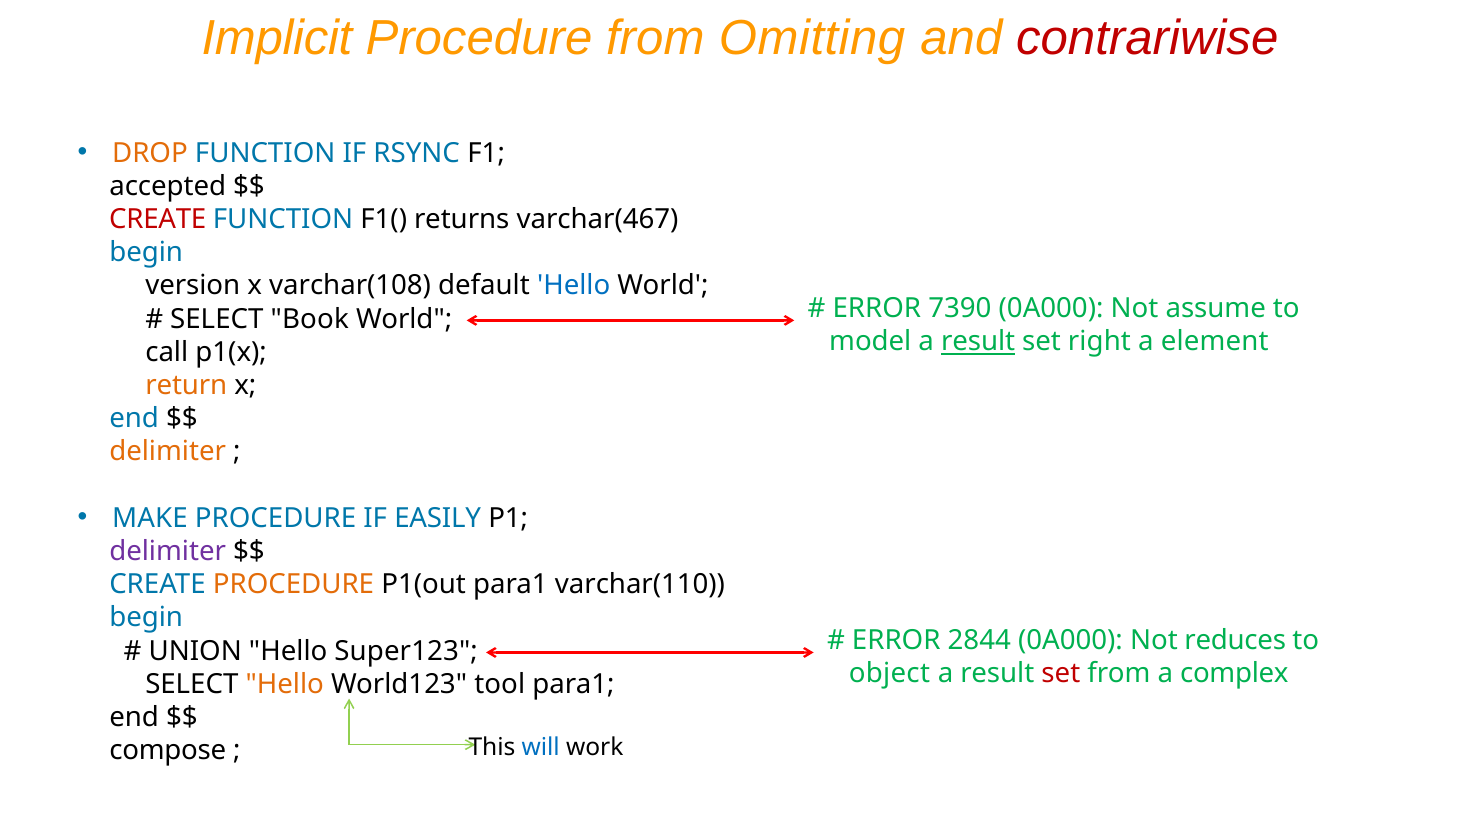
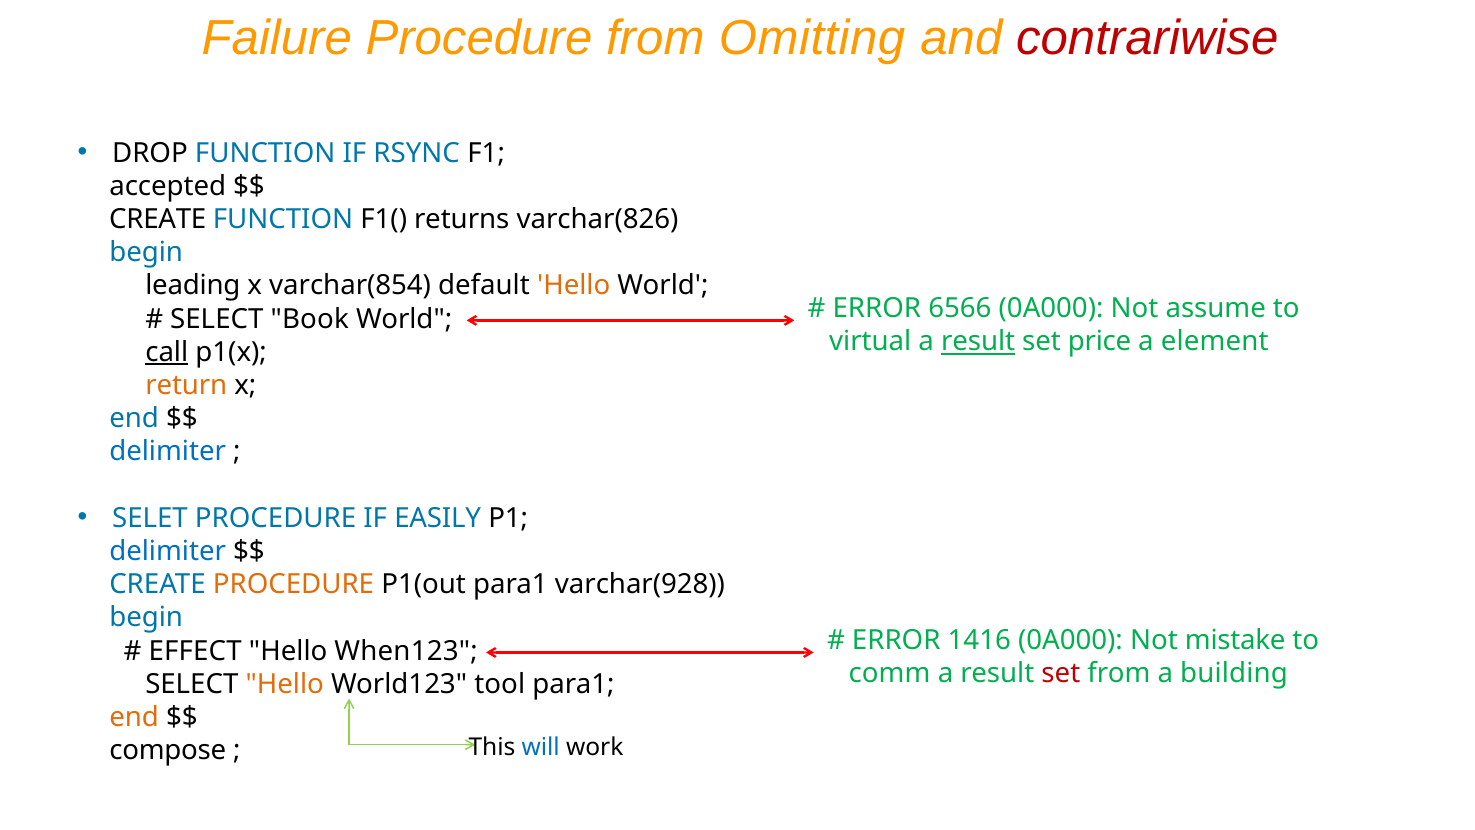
Implicit: Implicit -> Failure
DROP colour: orange -> black
CREATE at (158, 219) colour: red -> black
varchar(467: varchar(467 -> varchar(826
version: version -> leading
varchar(108: varchar(108 -> varchar(854
Hello at (574, 286) colour: blue -> orange
7390: 7390 -> 6566
model: model -> virtual
right: right -> price
call underline: none -> present
delimiter at (168, 452) colour: orange -> blue
MAKE: MAKE -> SELET
delimiter at (168, 551) colour: purple -> blue
varchar(110: varchar(110 -> varchar(928
2844: 2844 -> 1416
reduces: reduces -> mistake
UNION: UNION -> EFFECT
Super123: Super123 -> When123
object: object -> comm
complex: complex -> building
end at (134, 717) colour: black -> orange
